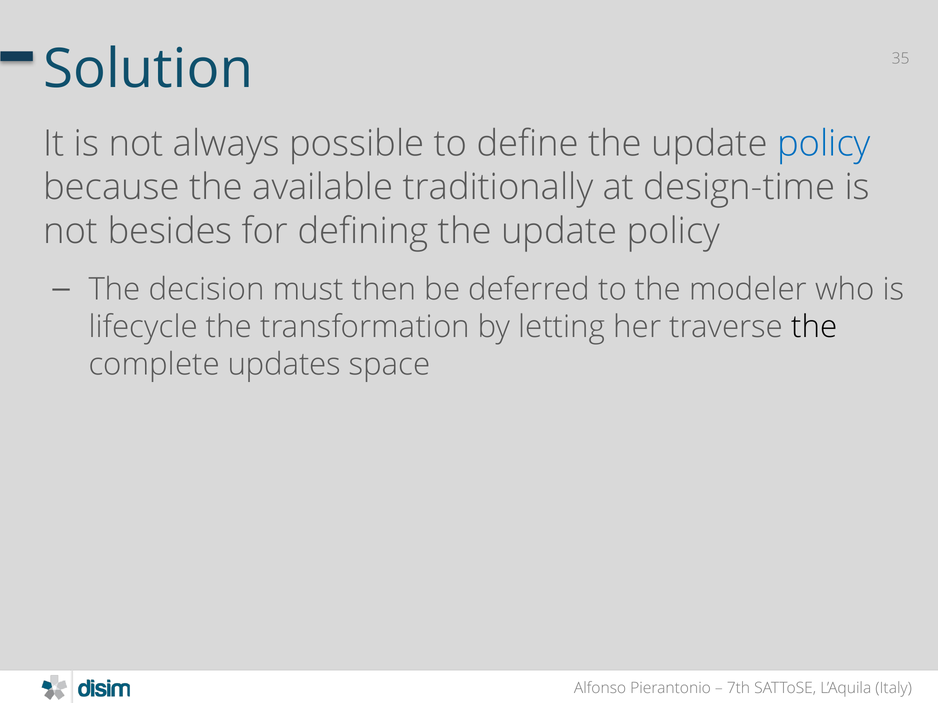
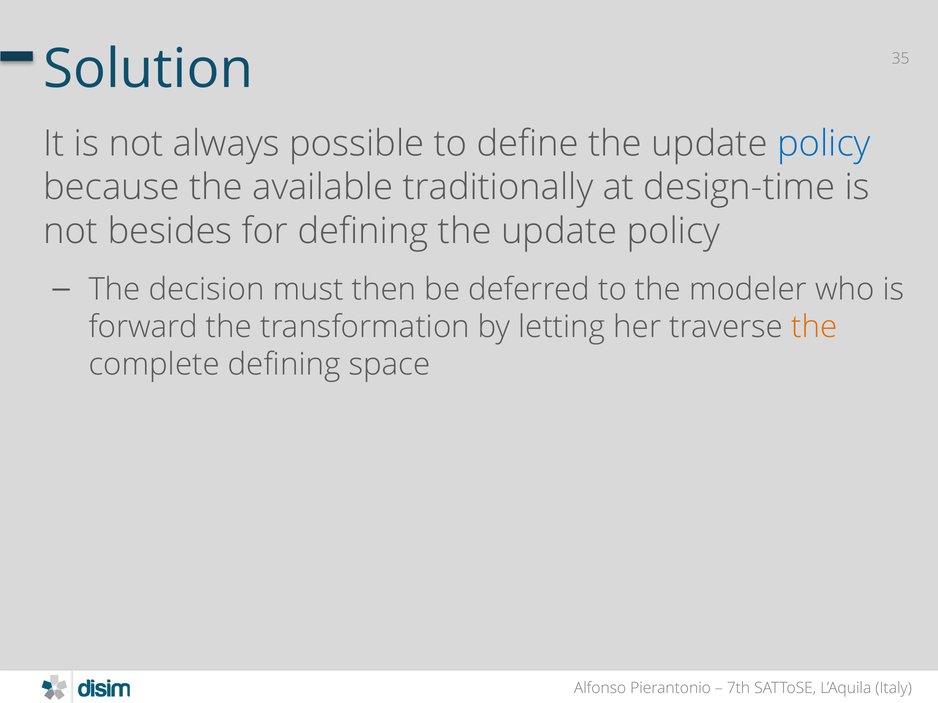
lifecycle: lifecycle -> forward
the at (814, 327) colour: black -> orange
complete updates: updates -> defining
